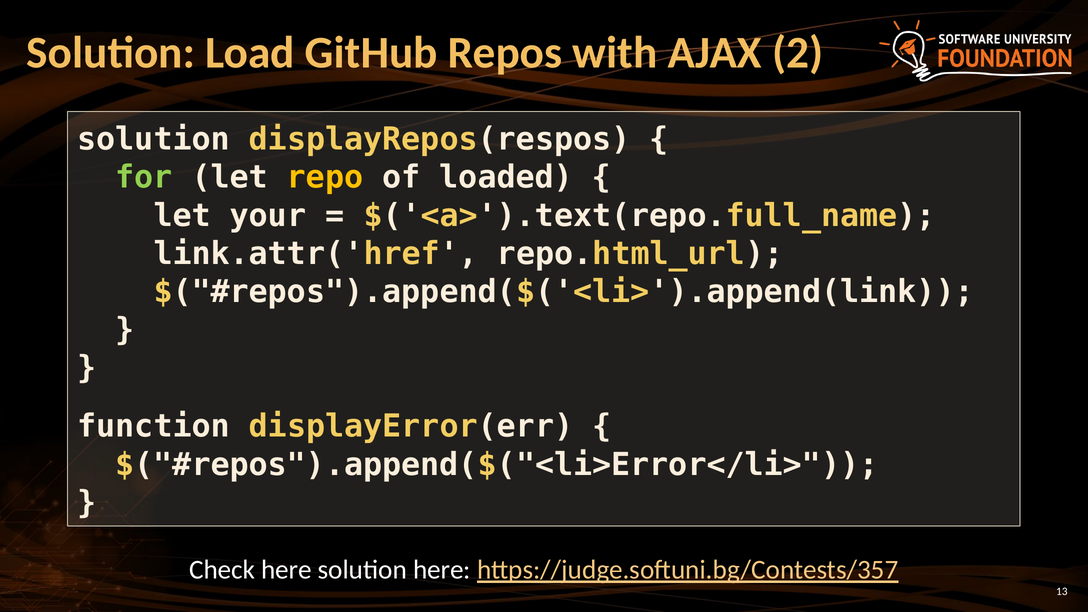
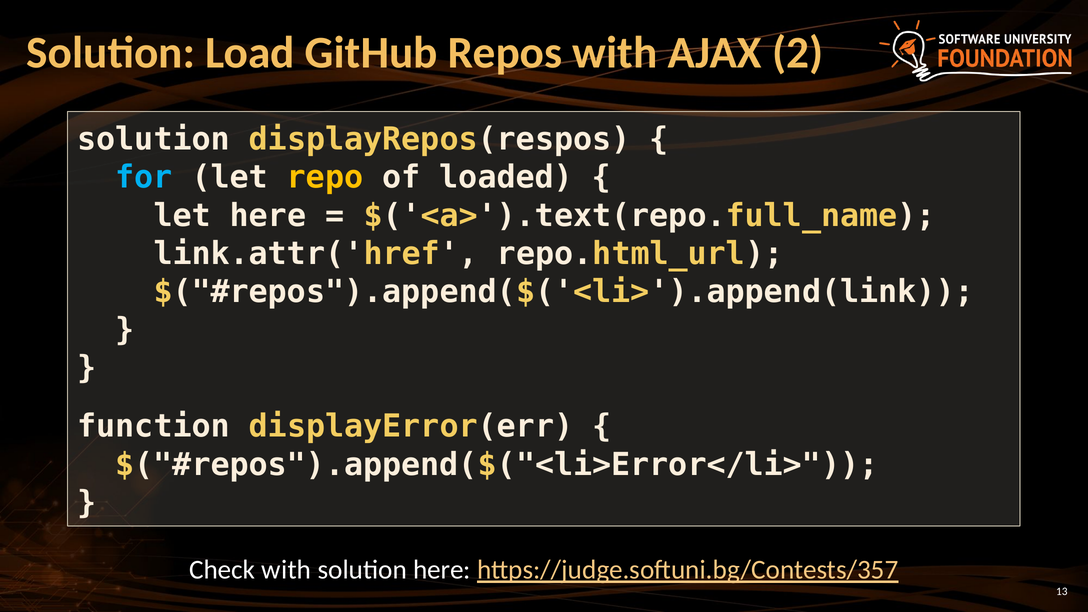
for colour: light green -> light blue
let your: your -> here
Check here: here -> with
